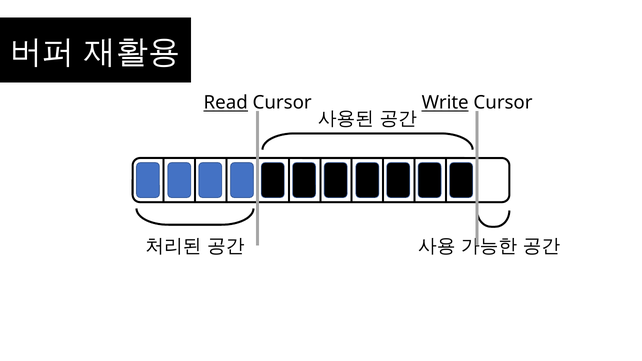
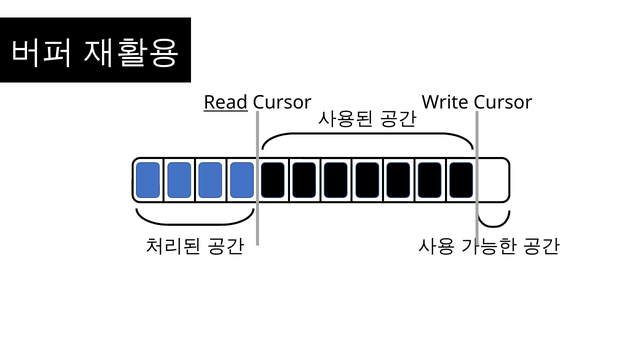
Write underline: present -> none
